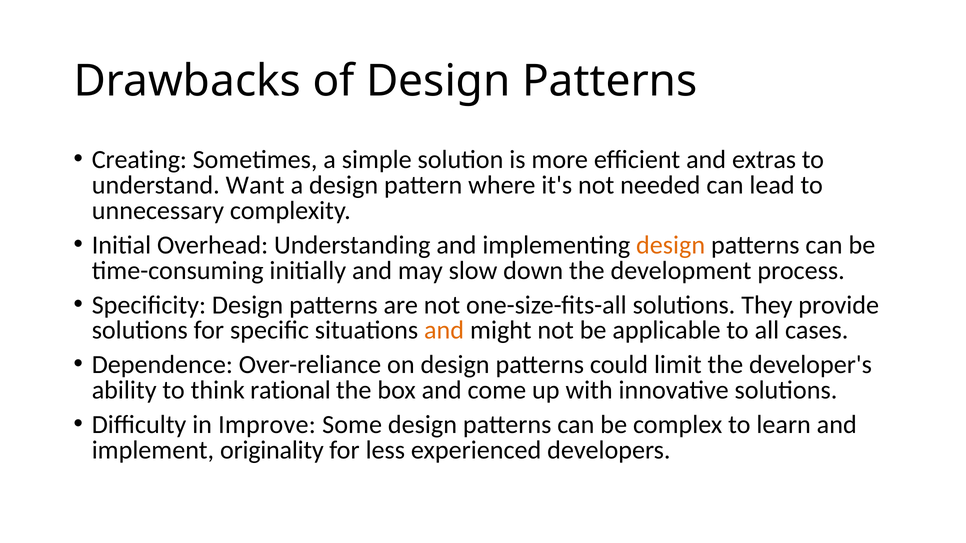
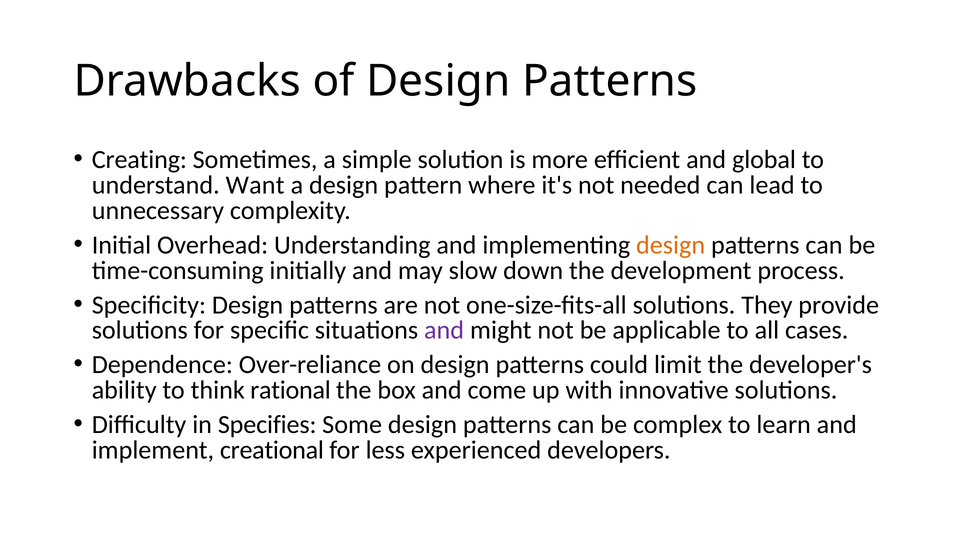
extras: extras -> global
and at (444, 331) colour: orange -> purple
Improve: Improve -> Specifies
originality: originality -> creational
